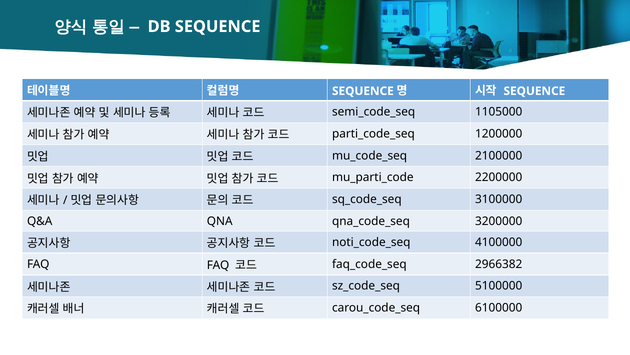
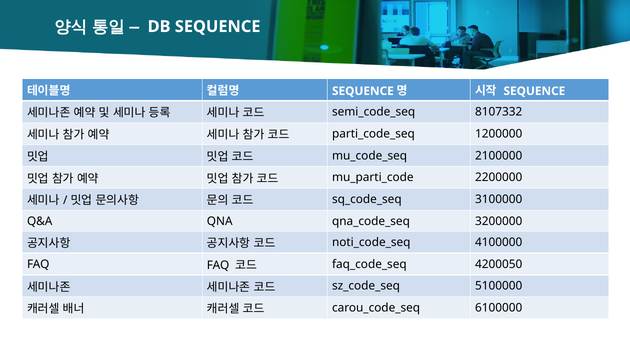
1105000: 1105000 -> 8107332
2966382: 2966382 -> 4200050
